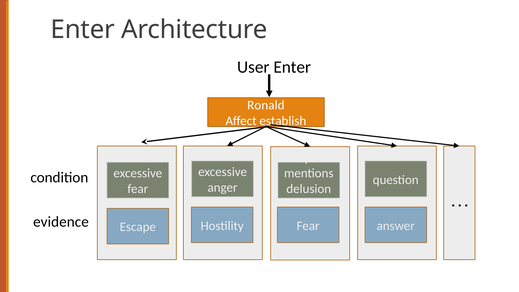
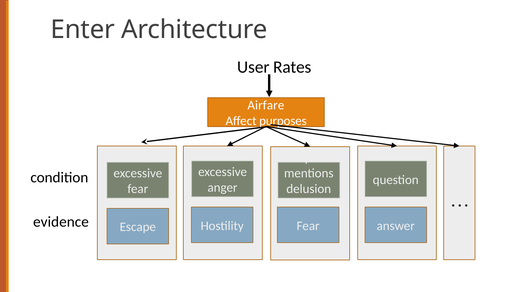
User Enter: Enter -> Rates
Ronald: Ronald -> Airfare
establish: establish -> purposes
